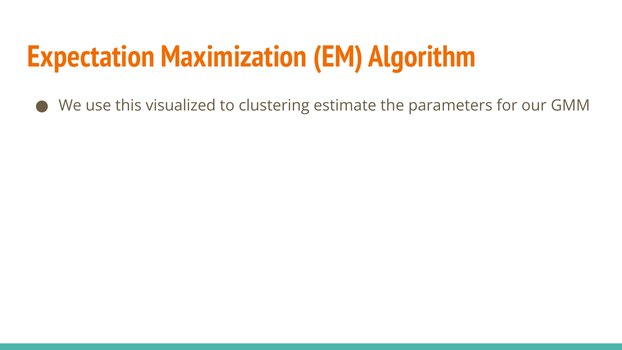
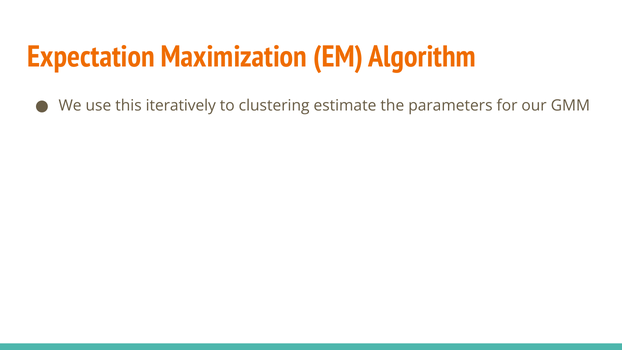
visualized: visualized -> iteratively
